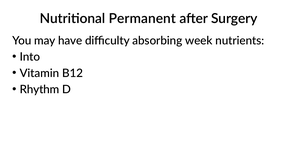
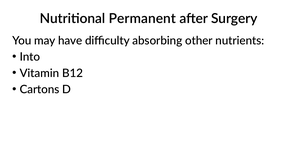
week: week -> other
Rhythm: Rhythm -> Cartons
